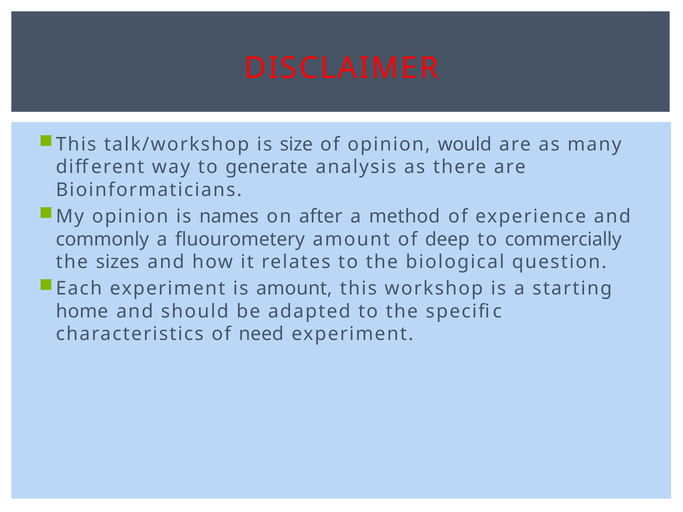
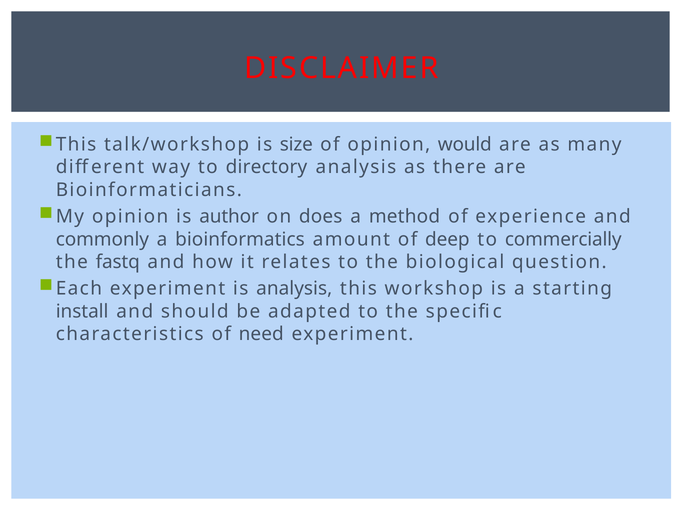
generate: generate -> directory
names: names -> author
after: after -> does
fluourometery: fluourometery -> bioinformatics
sizes: sizes -> fastq
is amount: amount -> analysis
home: home -> install
